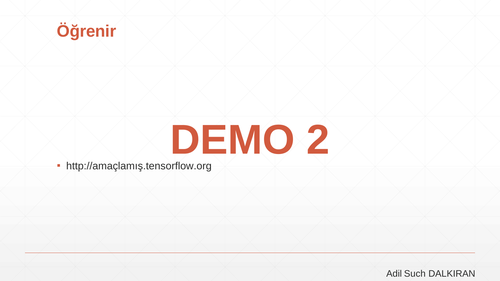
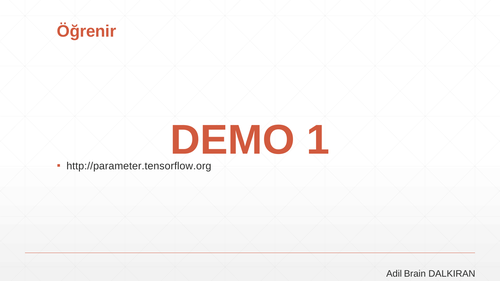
2: 2 -> 1
http://amaçlamış.tensorflow.org: http://amaçlamış.tensorflow.org -> http://parameter.tensorflow.org
Such: Such -> Brain
